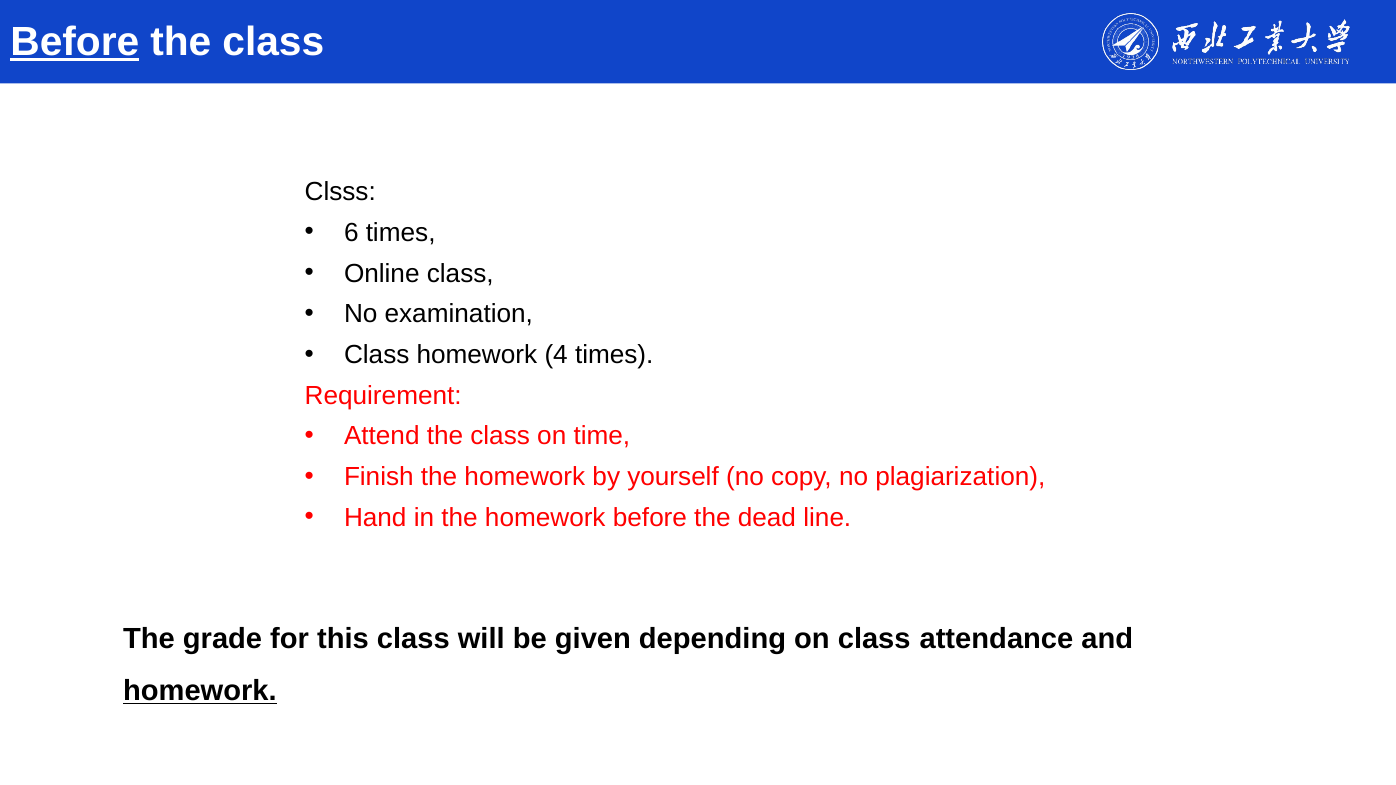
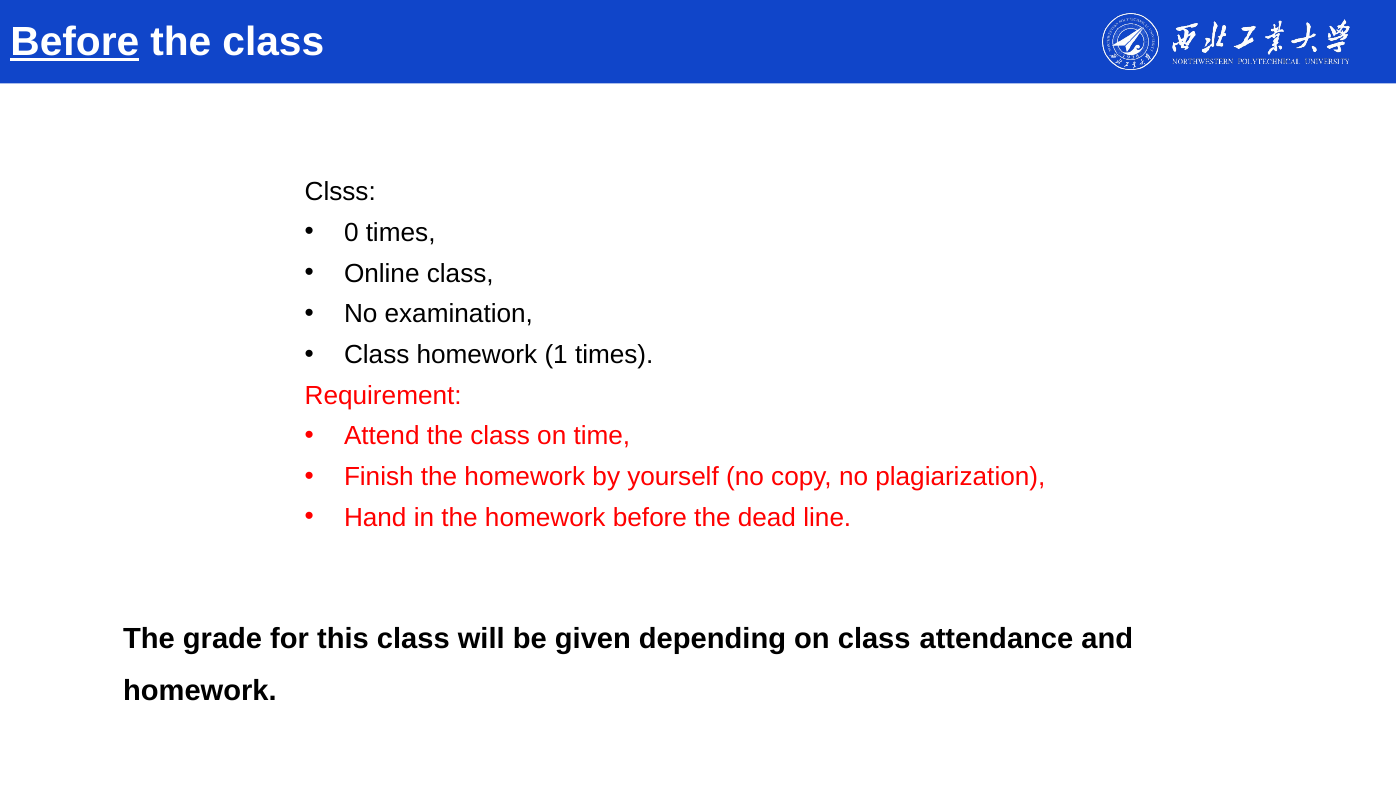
6: 6 -> 0
4: 4 -> 1
homework at (200, 691) underline: present -> none
